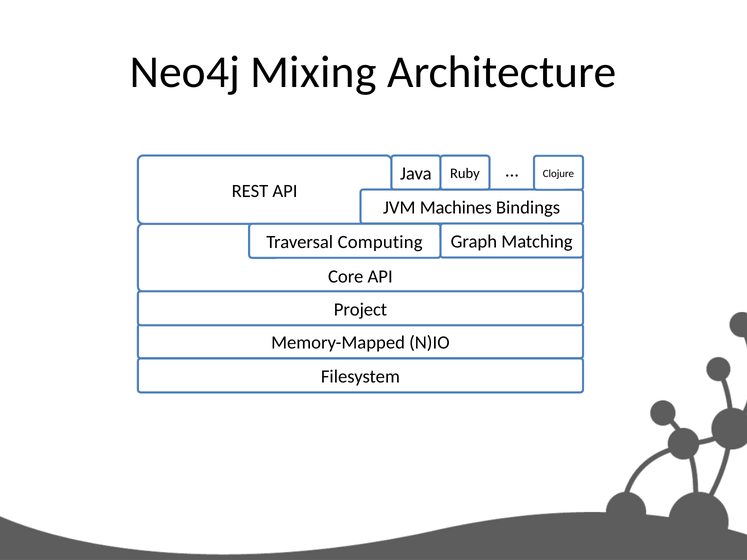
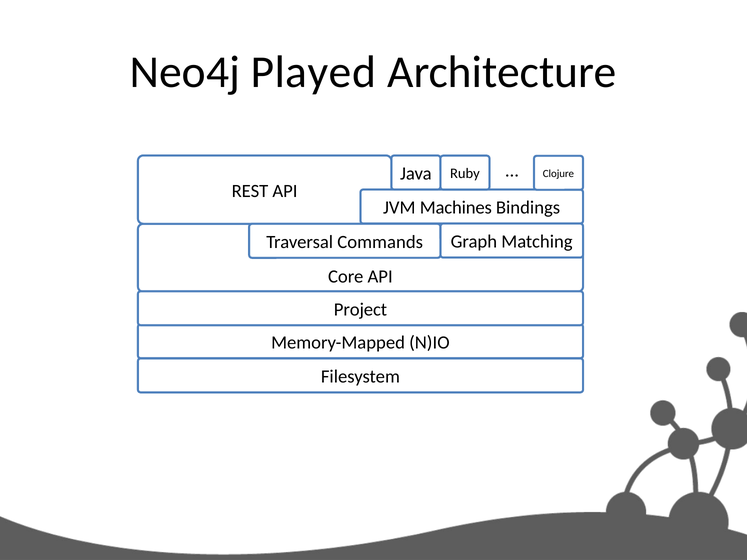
Mixing: Mixing -> Played
Computing: Computing -> Commands
